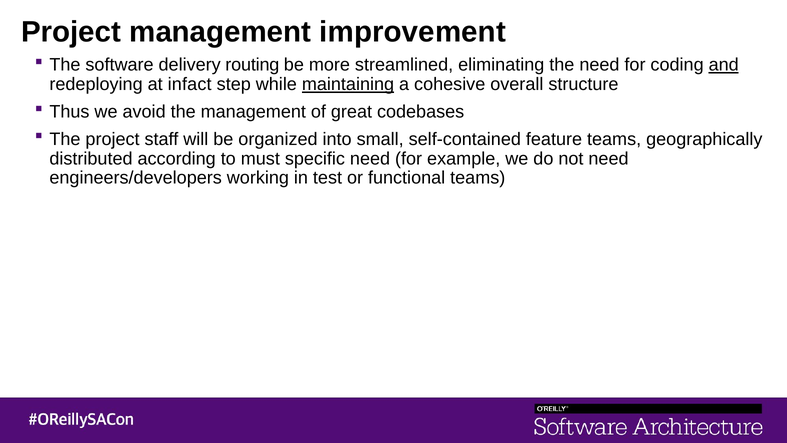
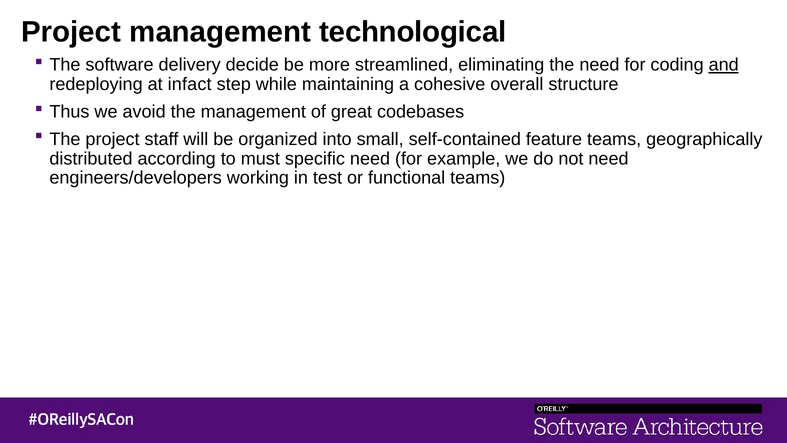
improvement: improvement -> technological
routing: routing -> decide
maintaining underline: present -> none
